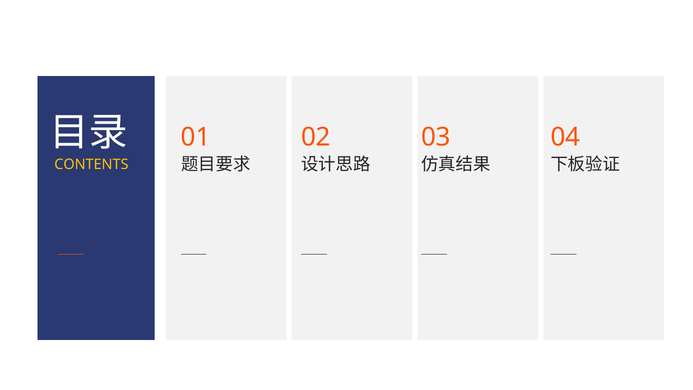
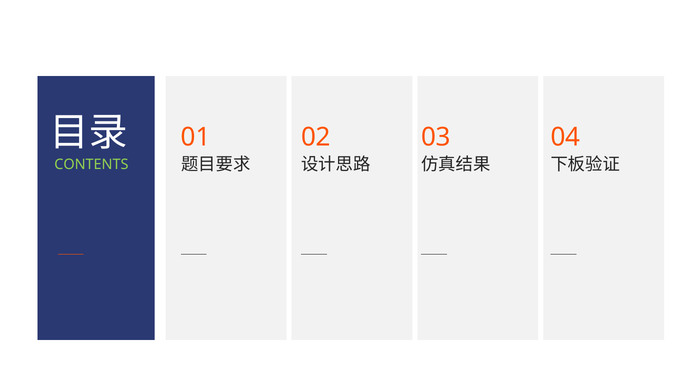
CONTENTS colour: yellow -> light green
